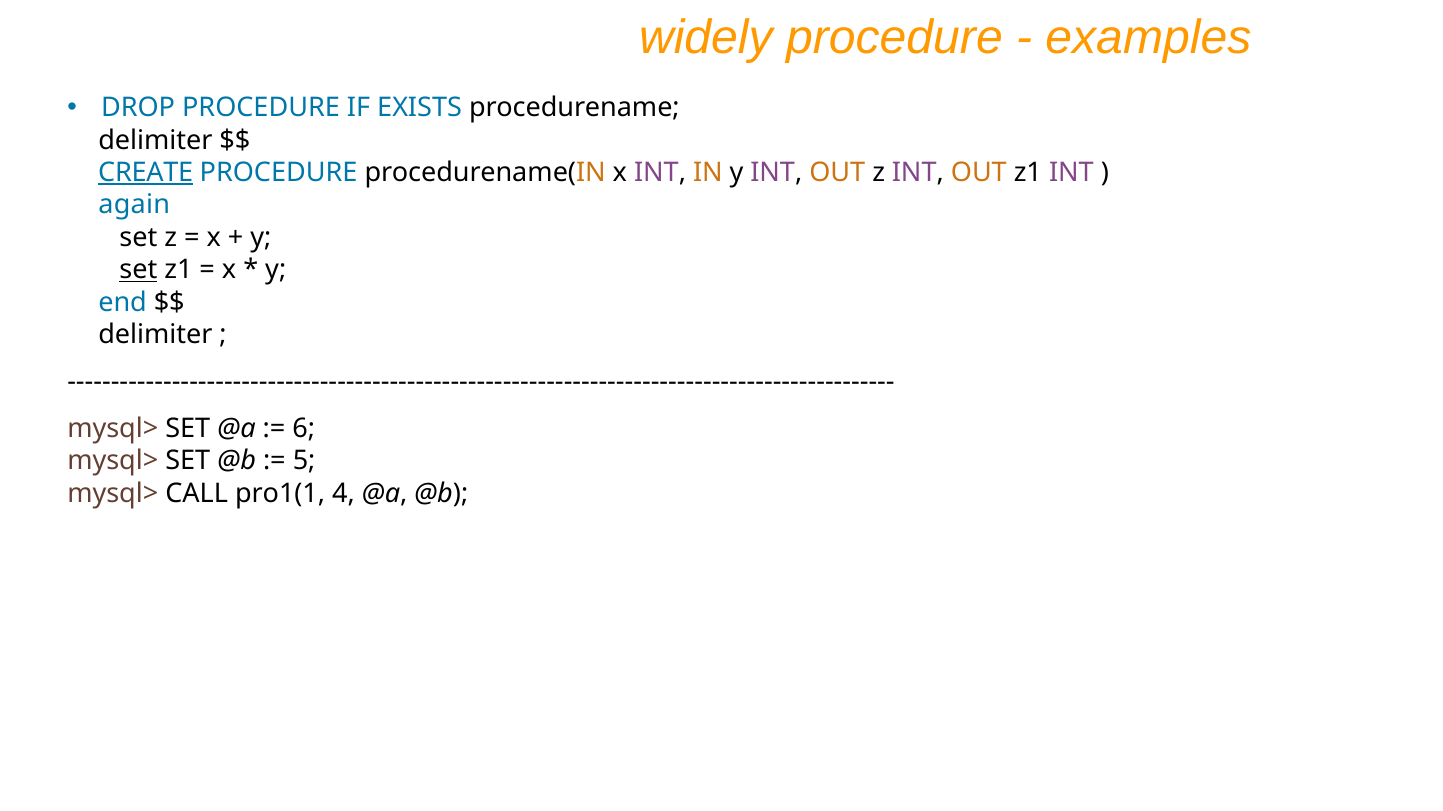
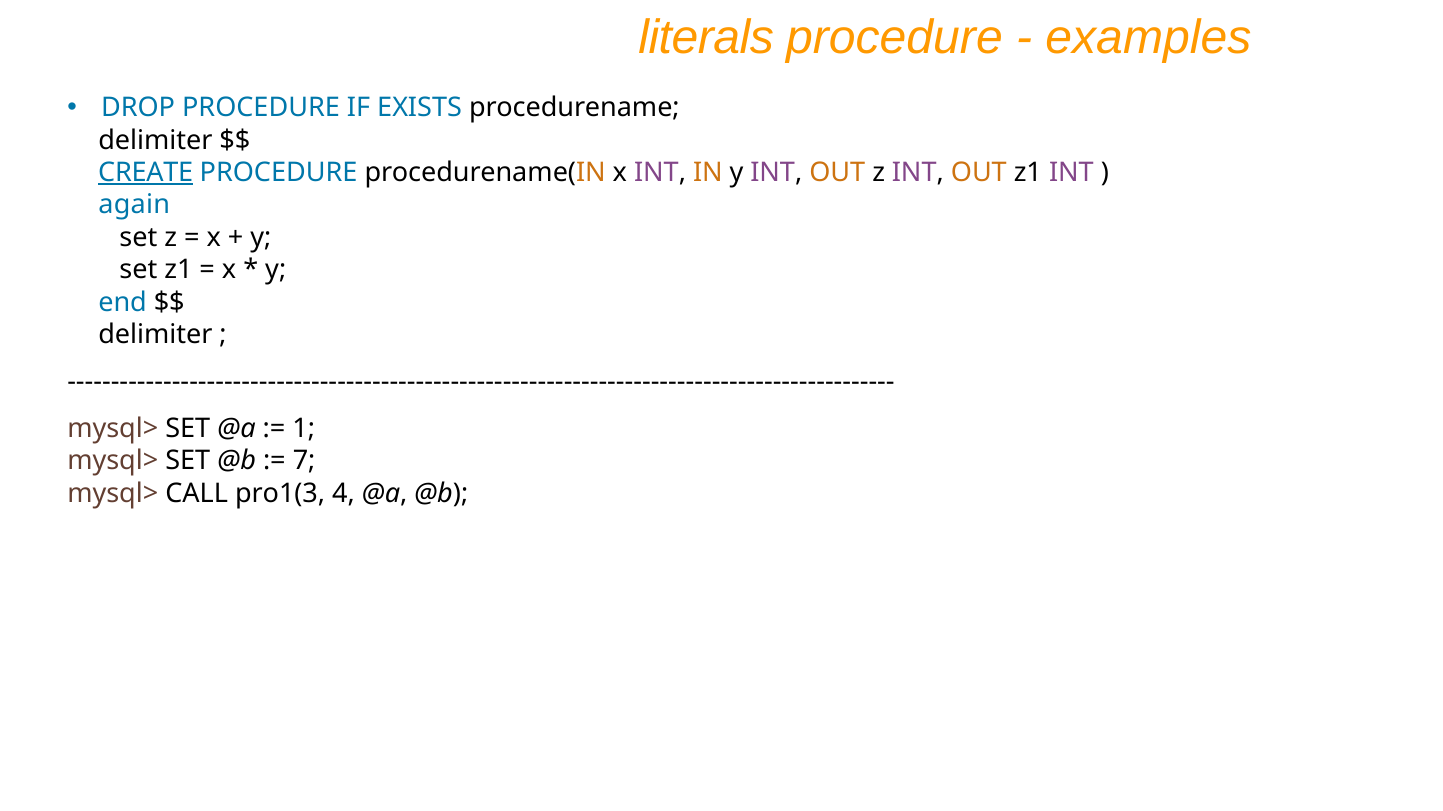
widely: widely -> literals
set at (138, 270) underline: present -> none
6: 6 -> 1
5: 5 -> 7
pro1(1: pro1(1 -> pro1(3
